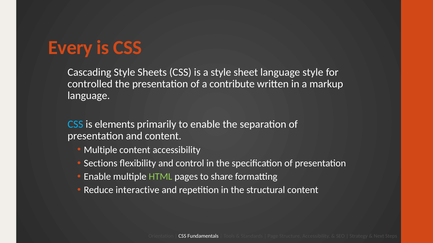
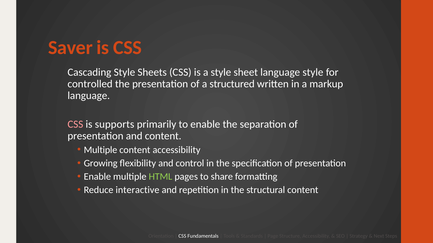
Every: Every -> Saver
contribute: contribute -> structured
CSS at (75, 125) colour: light blue -> pink
elements: elements -> supports
Sections: Sections -> Growing
